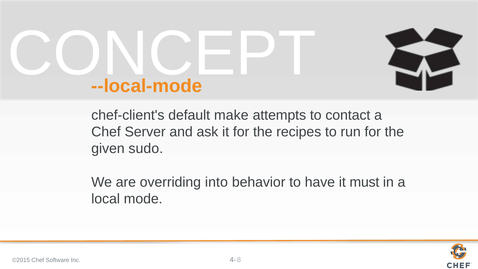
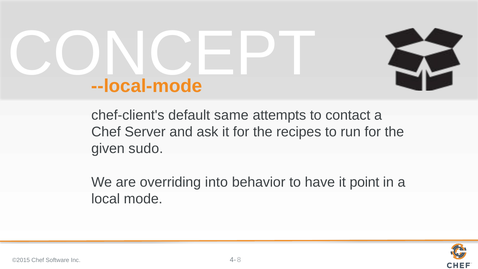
make: make -> same
must: must -> point
